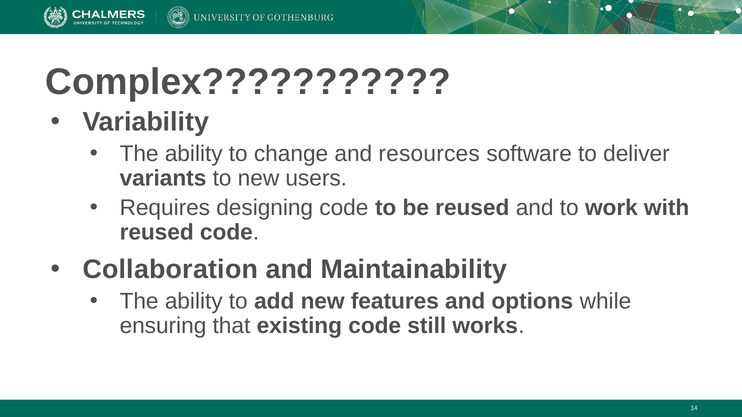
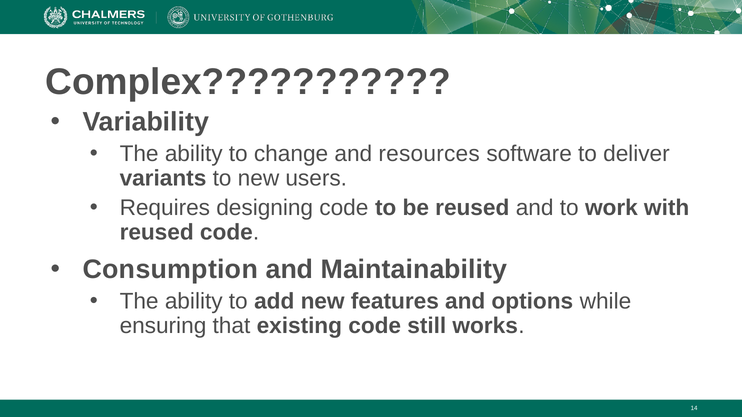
Collaboration: Collaboration -> Consumption
